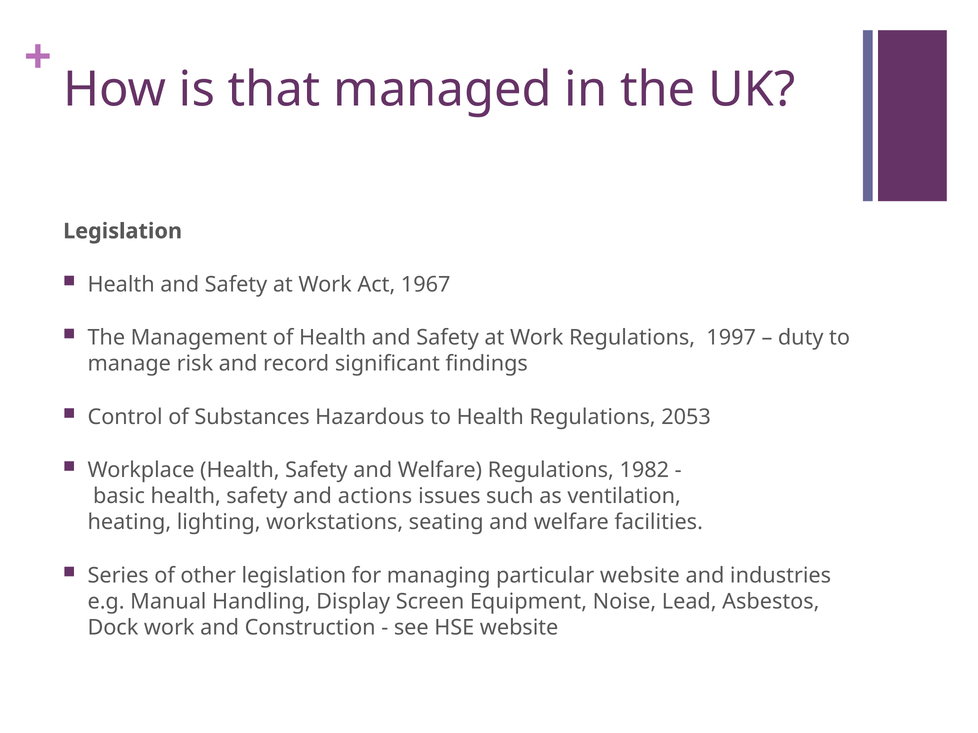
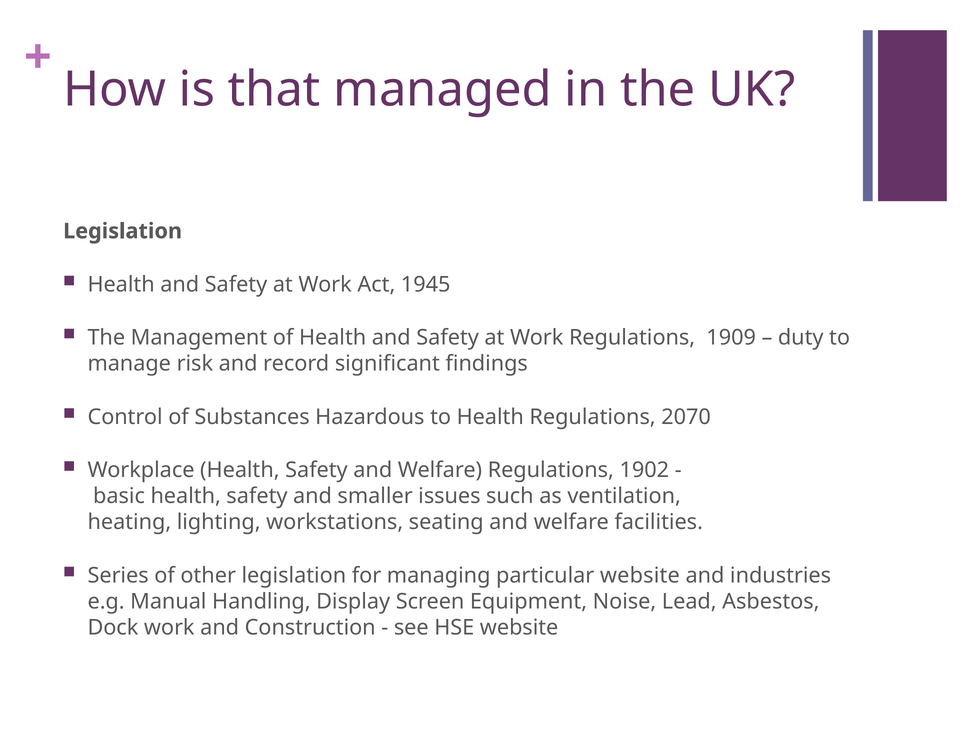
1967: 1967 -> 1945
1997: 1997 -> 1909
2053: 2053 -> 2070
1982: 1982 -> 1902
actions: actions -> smaller
